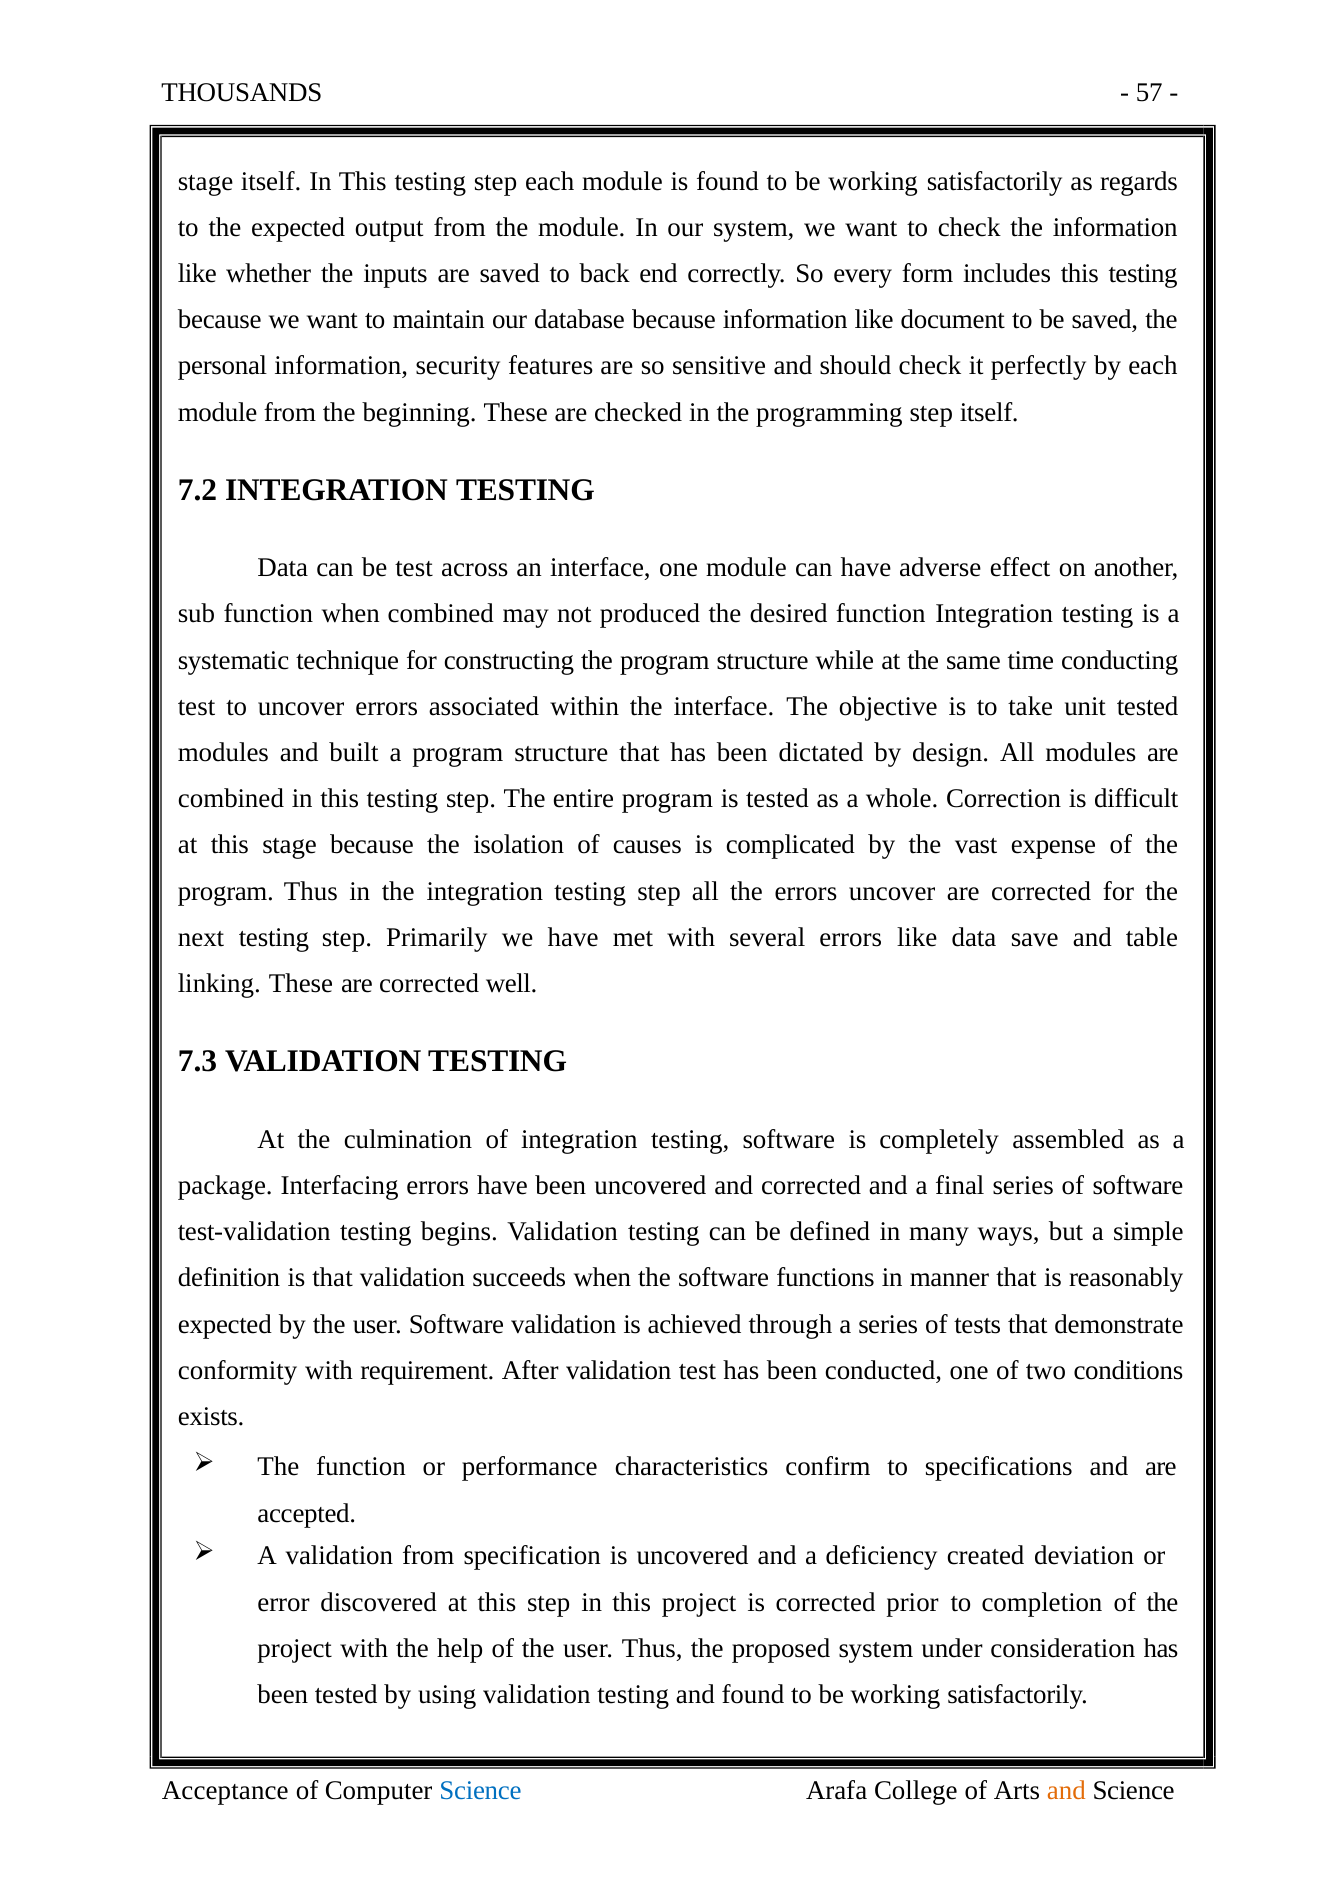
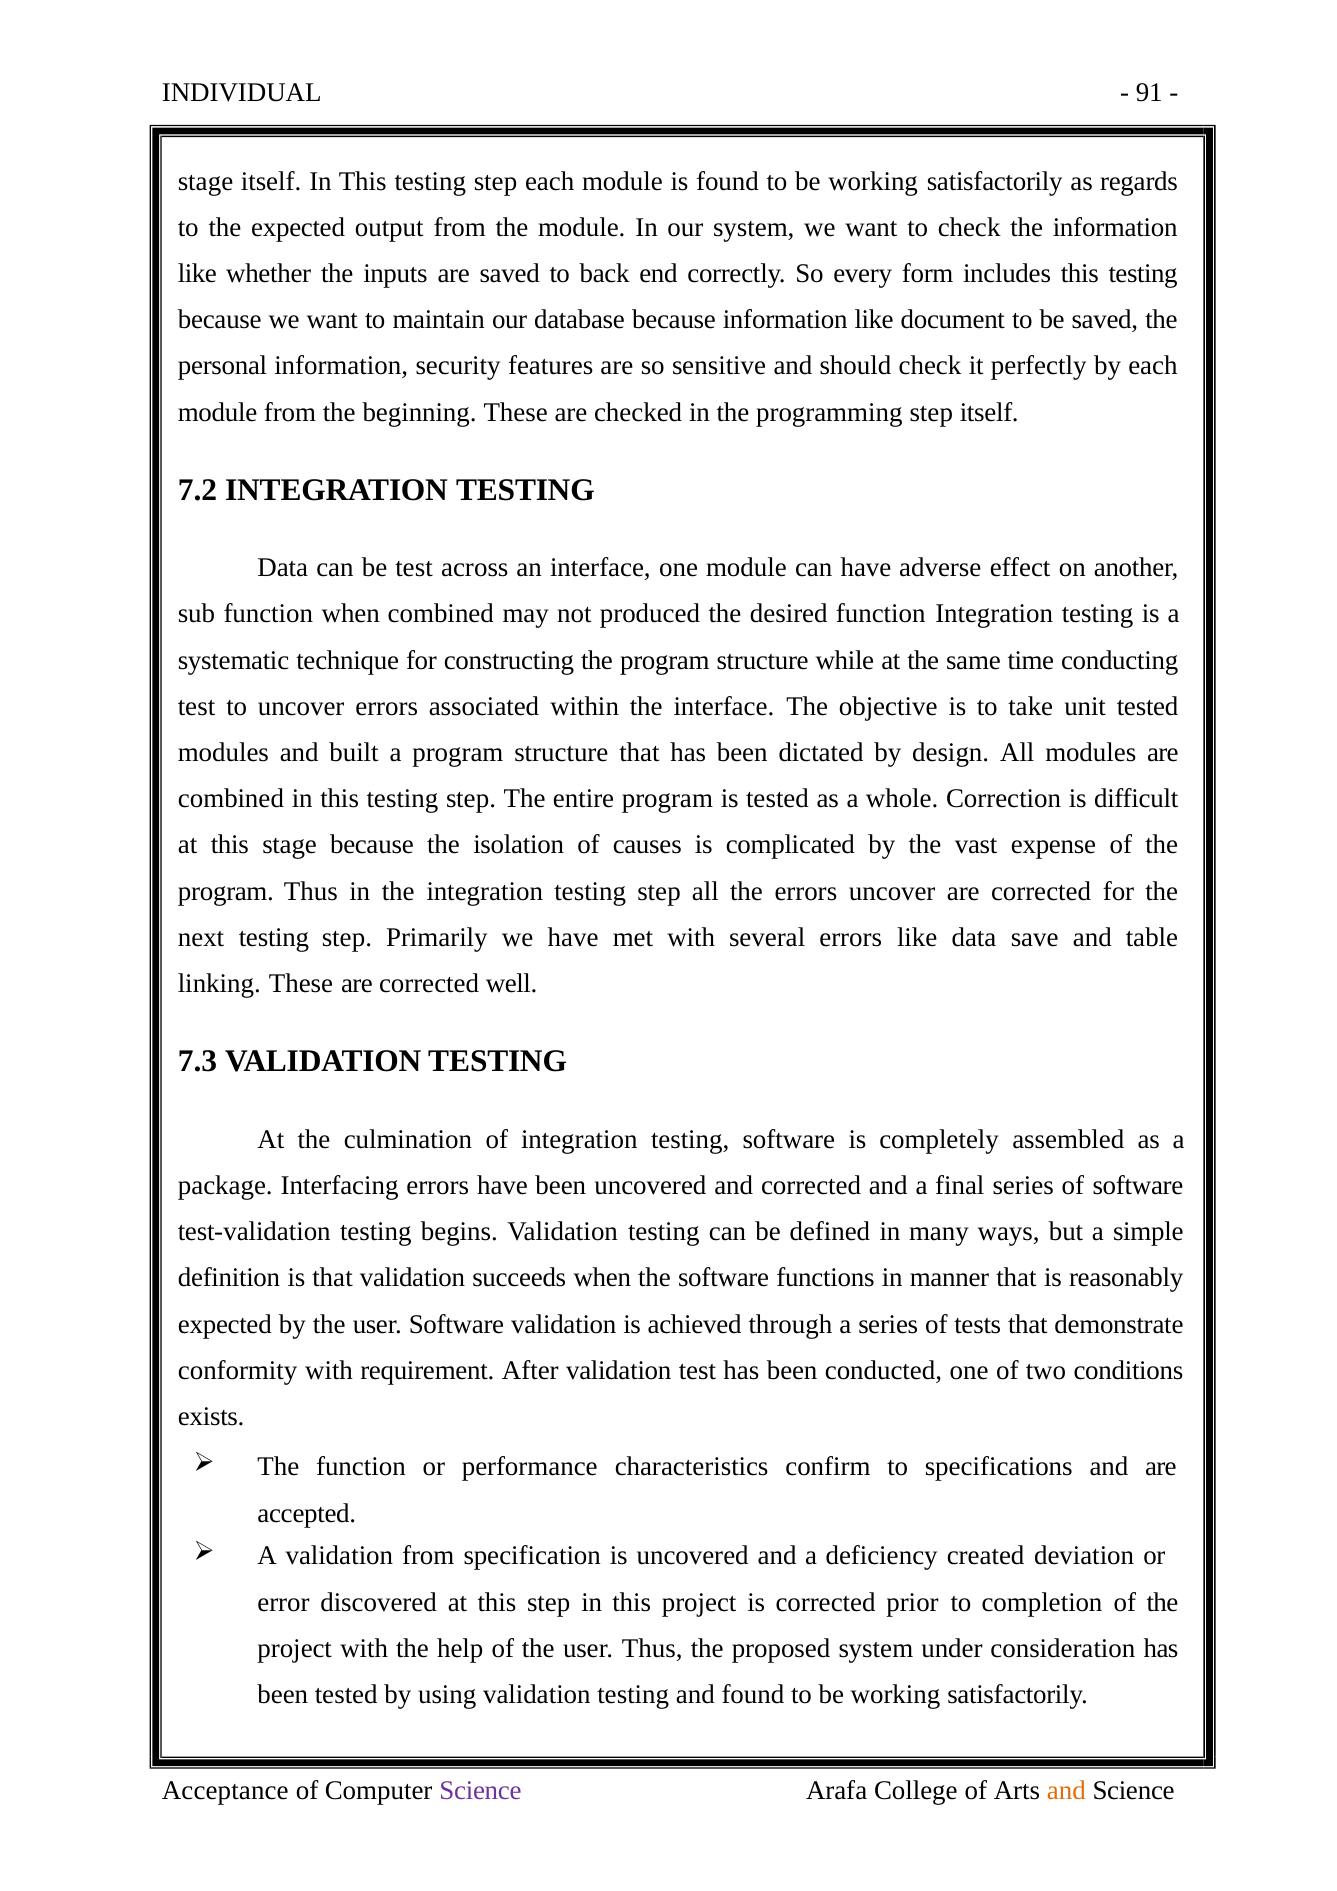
THOUSANDS: THOUSANDS -> INDIVIDUAL
57: 57 -> 91
Science at (480, 1792) colour: blue -> purple
